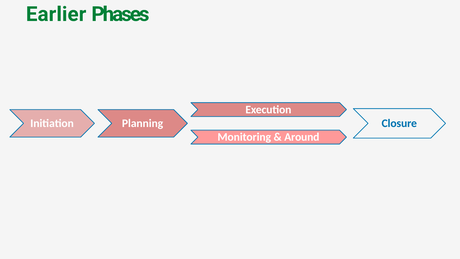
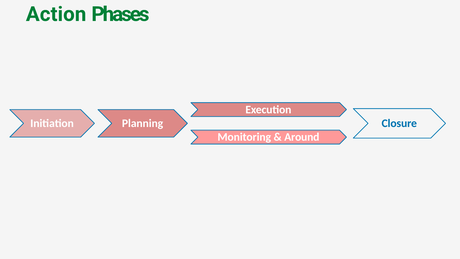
Earlier: Earlier -> Action
